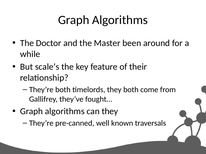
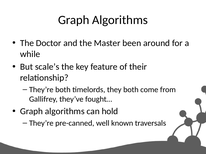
can they: they -> hold
